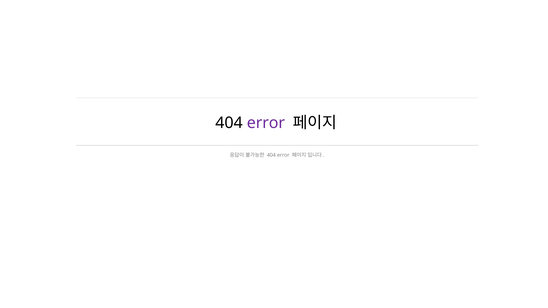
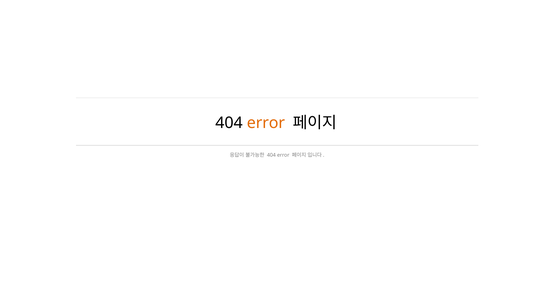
error at (266, 123) colour: purple -> orange
